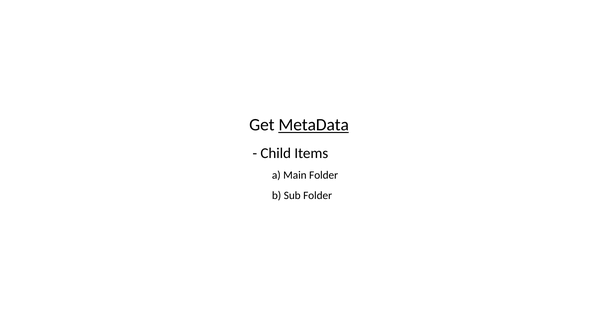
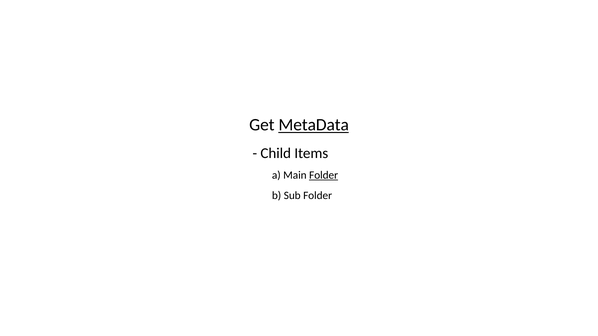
Folder at (324, 175) underline: none -> present
